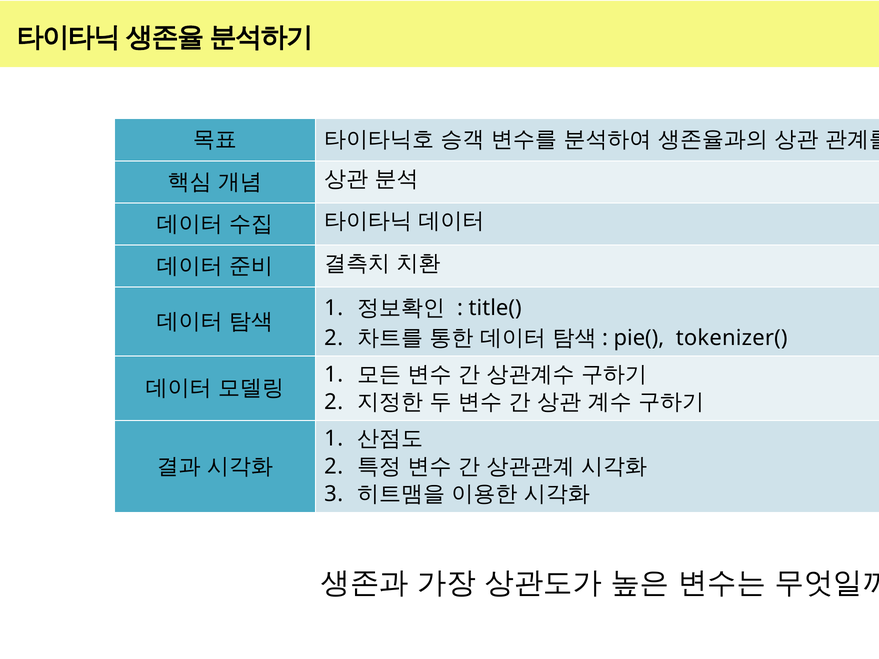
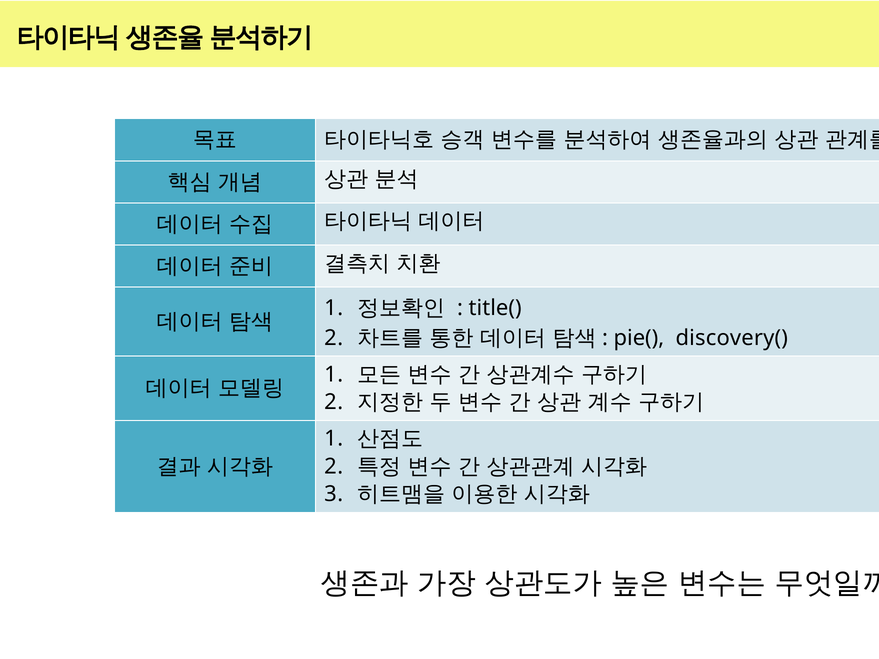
tokenizer(: tokenizer( -> discovery(
